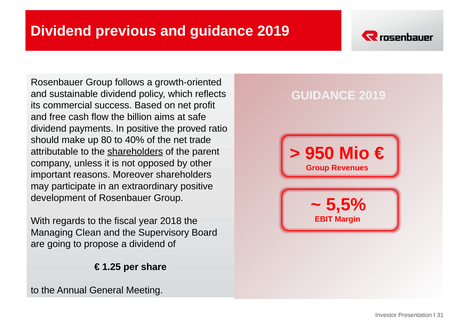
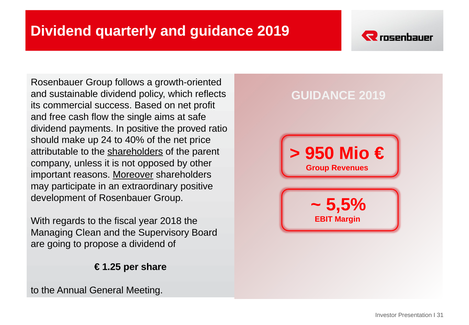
previous: previous -> quarterly
billion: billion -> single
80: 80 -> 24
trade: trade -> price
Moreover underline: none -> present
